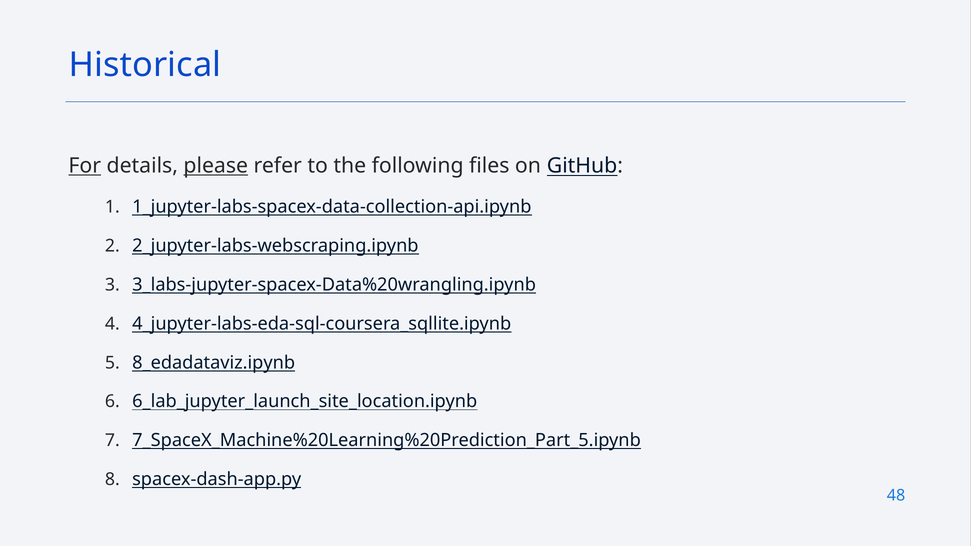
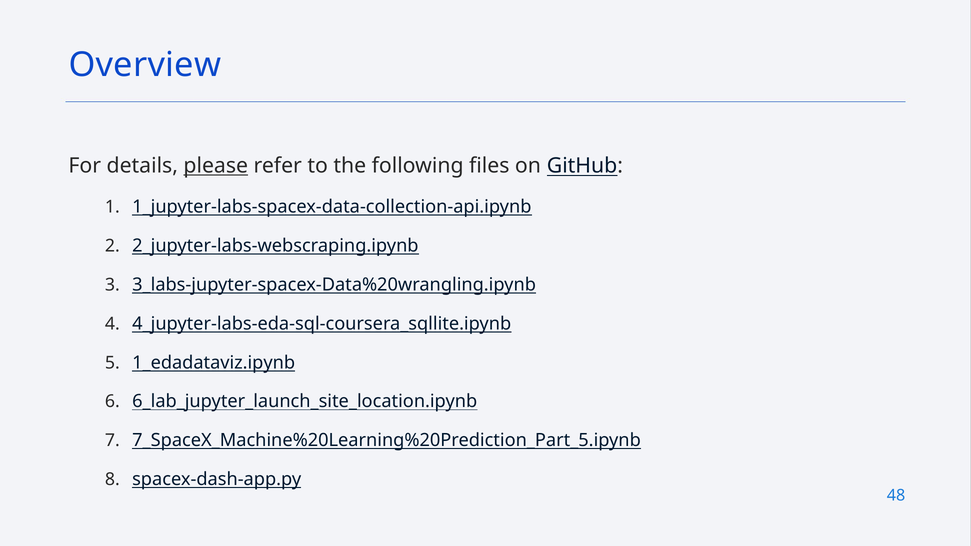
Historical: Historical -> Overview
For underline: present -> none
8_edadataviz.ipynb: 8_edadataviz.ipynb -> 1_edadataviz.ipynb
